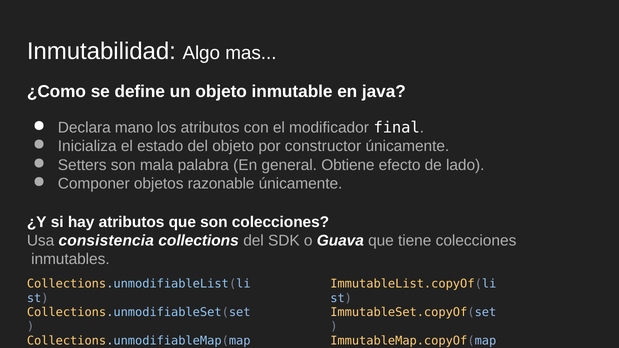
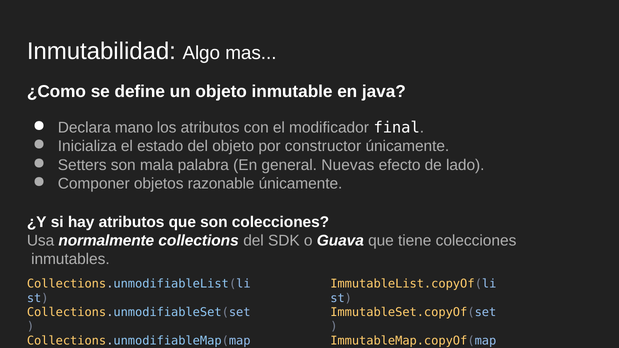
Obtiene: Obtiene -> Nuevas
consistencia: consistencia -> normalmente
